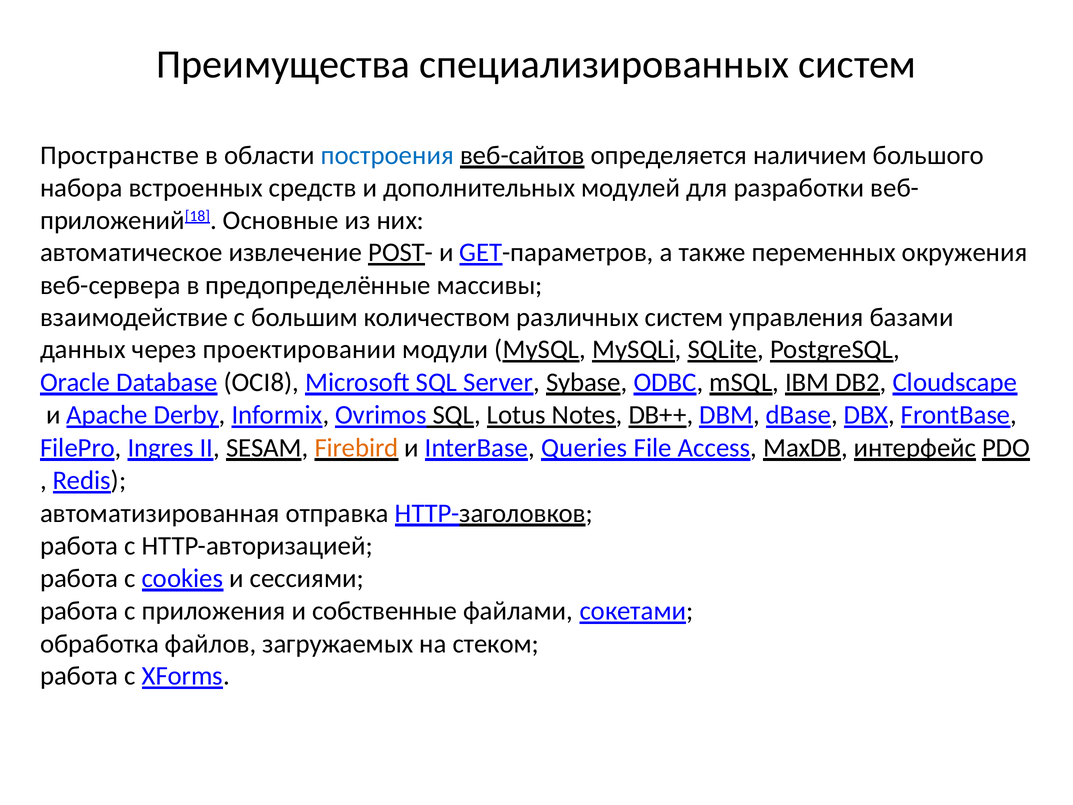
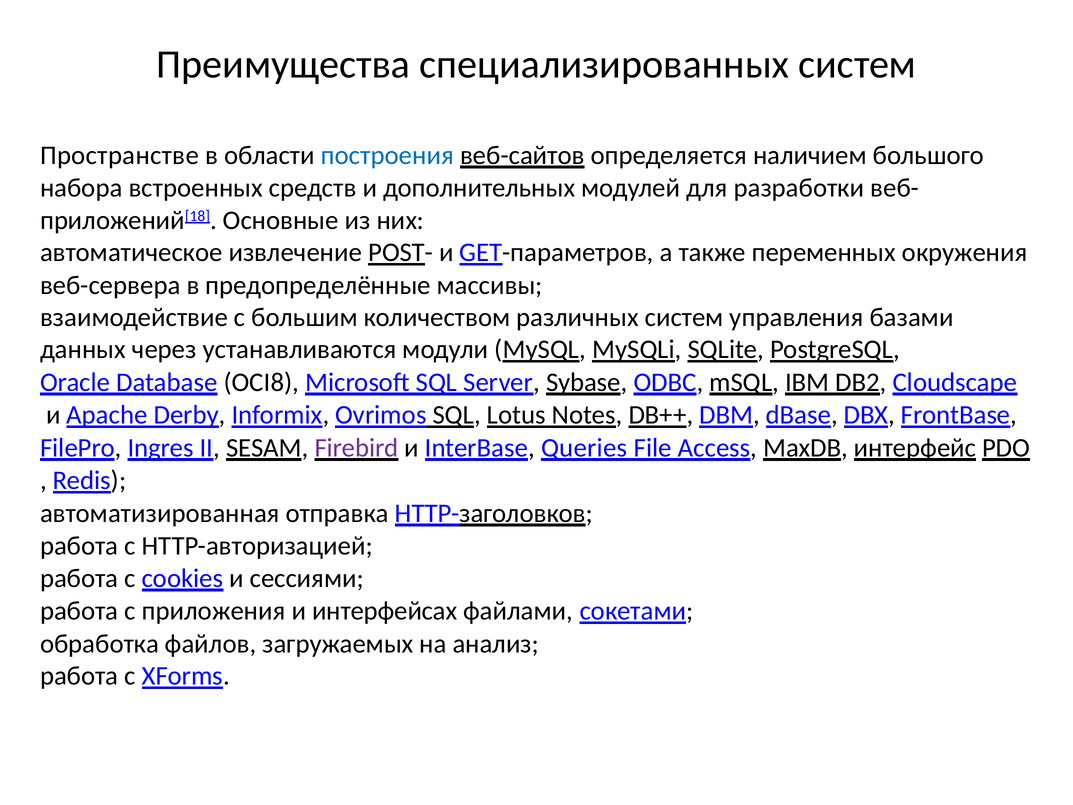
проектировании: проектировании -> устанавливаются
Firebird colour: orange -> purple
собственные: собственные -> интерфейсах
стеком: стеком -> анализ
